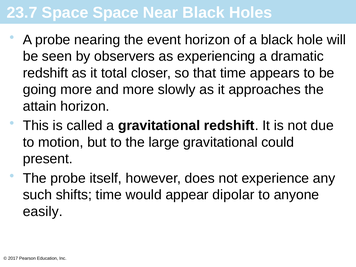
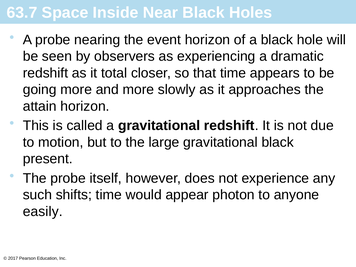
23.7: 23.7 -> 63.7
Space Space: Space -> Inside
gravitational could: could -> black
dipolar: dipolar -> photon
